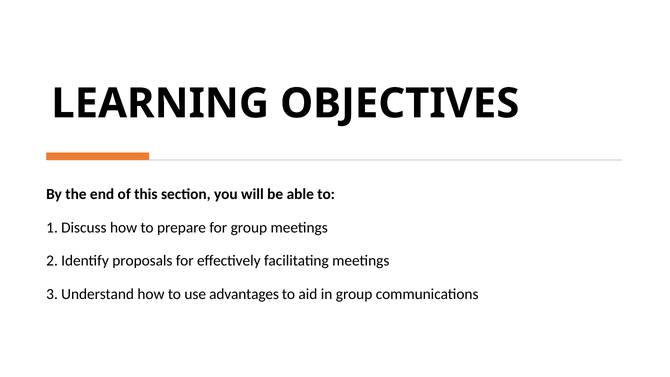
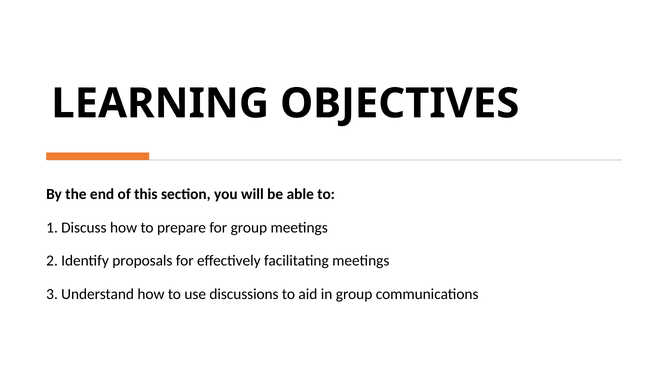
advantages: advantages -> discussions
